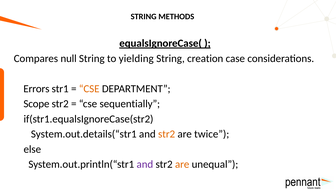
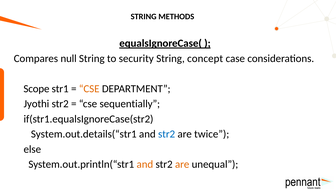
yielding: yielding -> security
creation: creation -> concept
Errors: Errors -> Scope
Scope: Scope -> Jyothi
str2 at (167, 134) colour: orange -> blue
and at (145, 164) colour: purple -> orange
